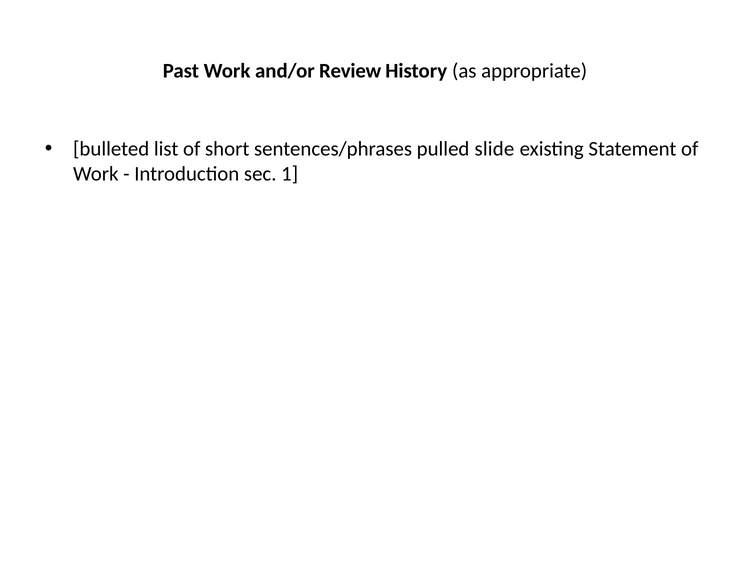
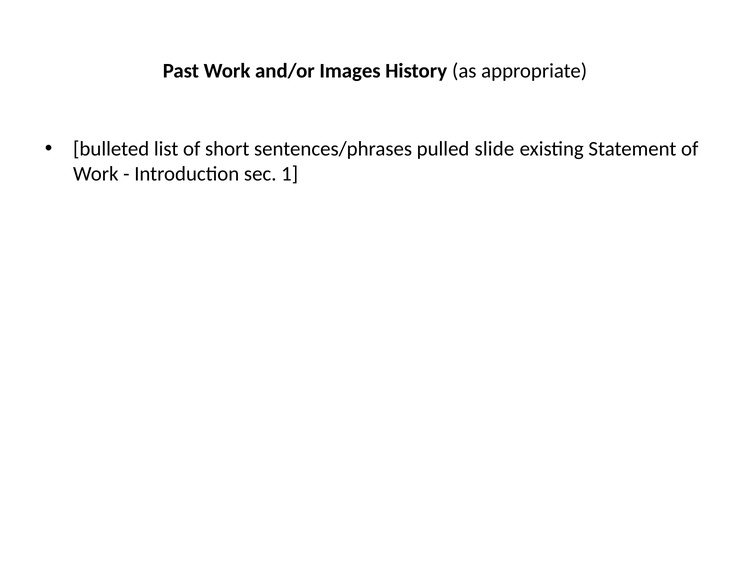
Review: Review -> Images
